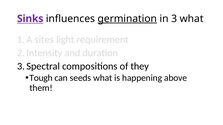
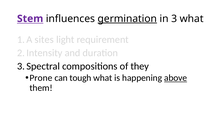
Sinks: Sinks -> Stem
Tough: Tough -> Prone
seeds: seeds -> tough
above underline: none -> present
